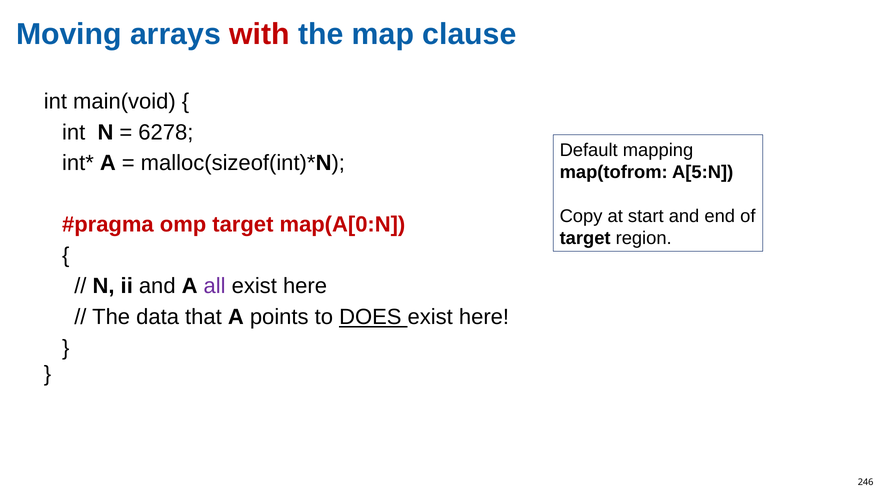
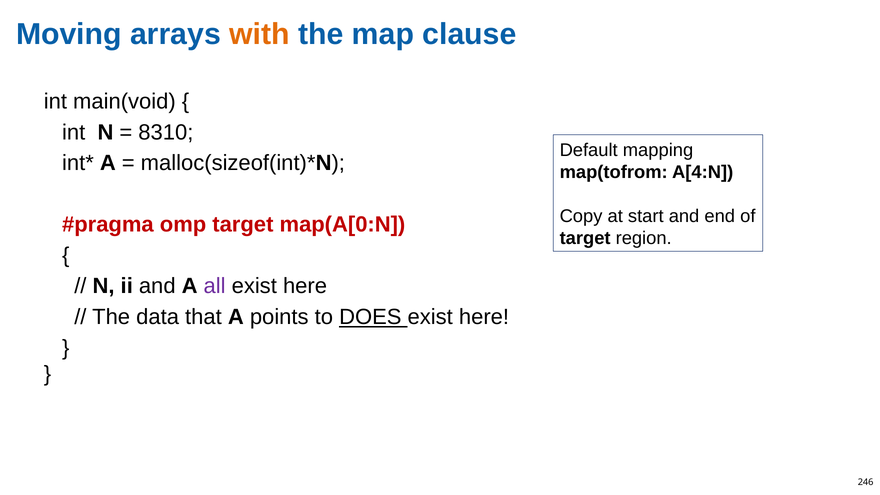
with colour: red -> orange
6278: 6278 -> 8310
A[5:N: A[5:N -> A[4:N
